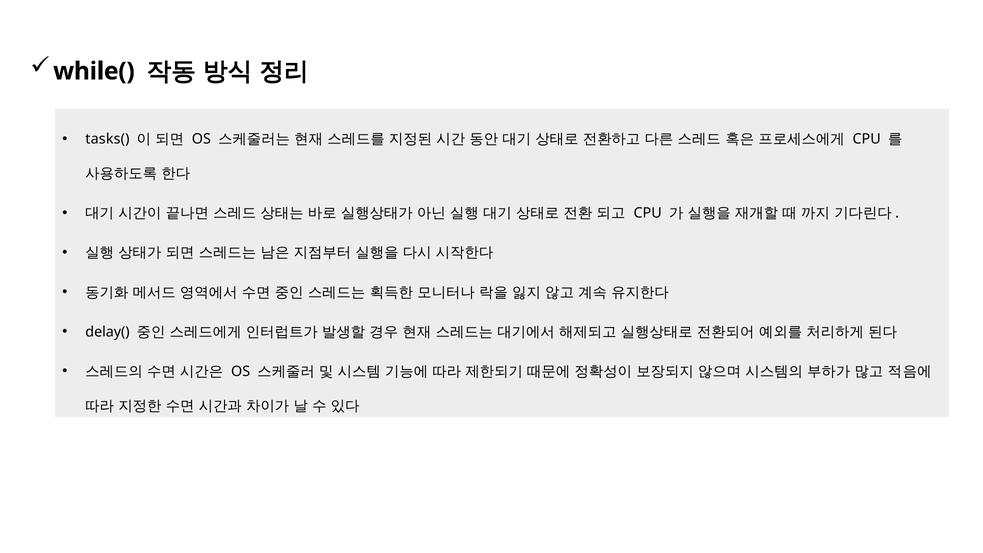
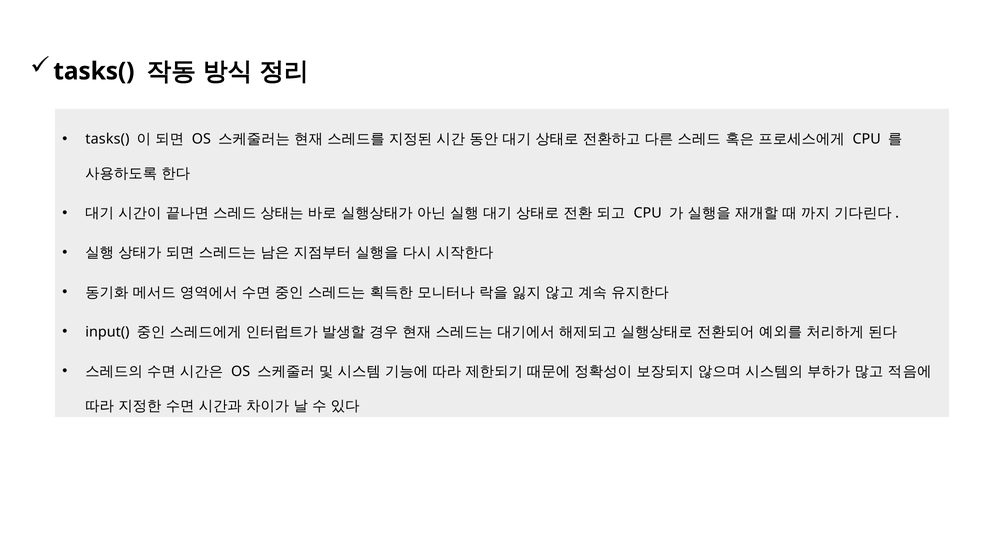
while( at (94, 71): while( -> tasks(
delay(: delay( -> input(
